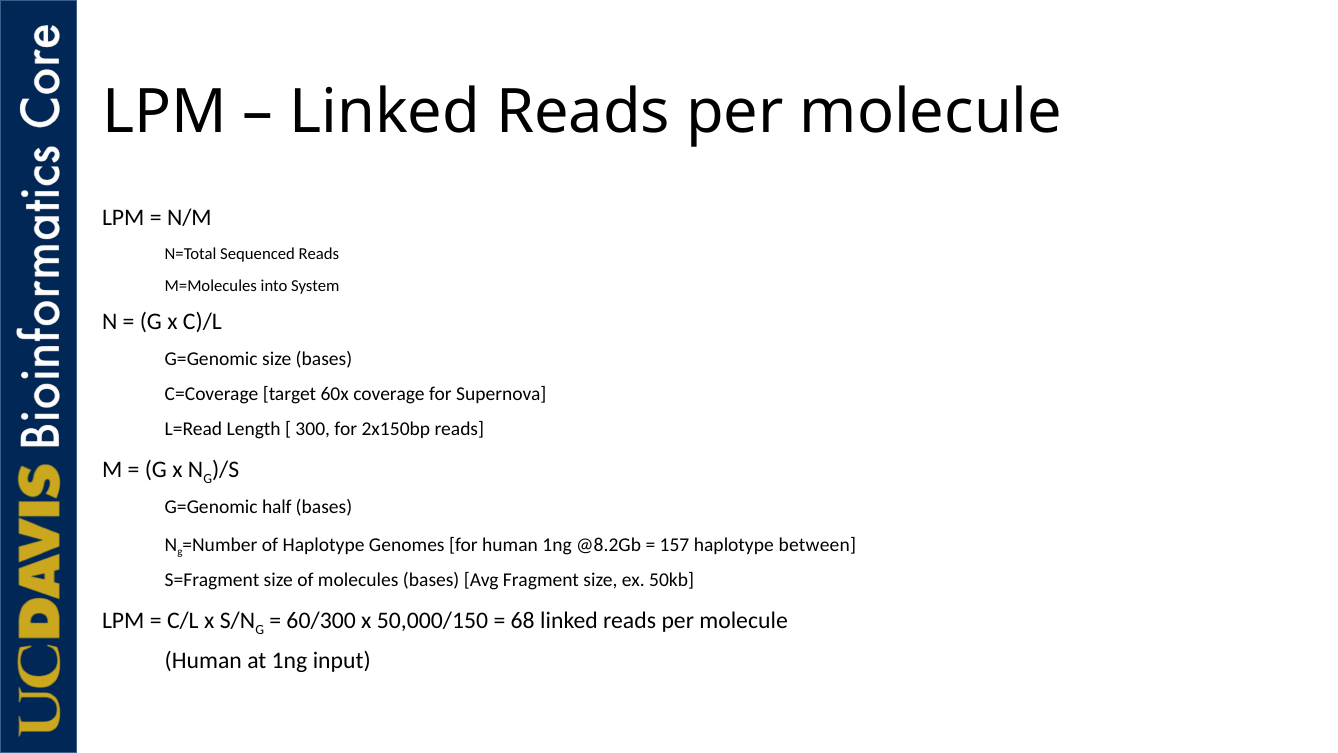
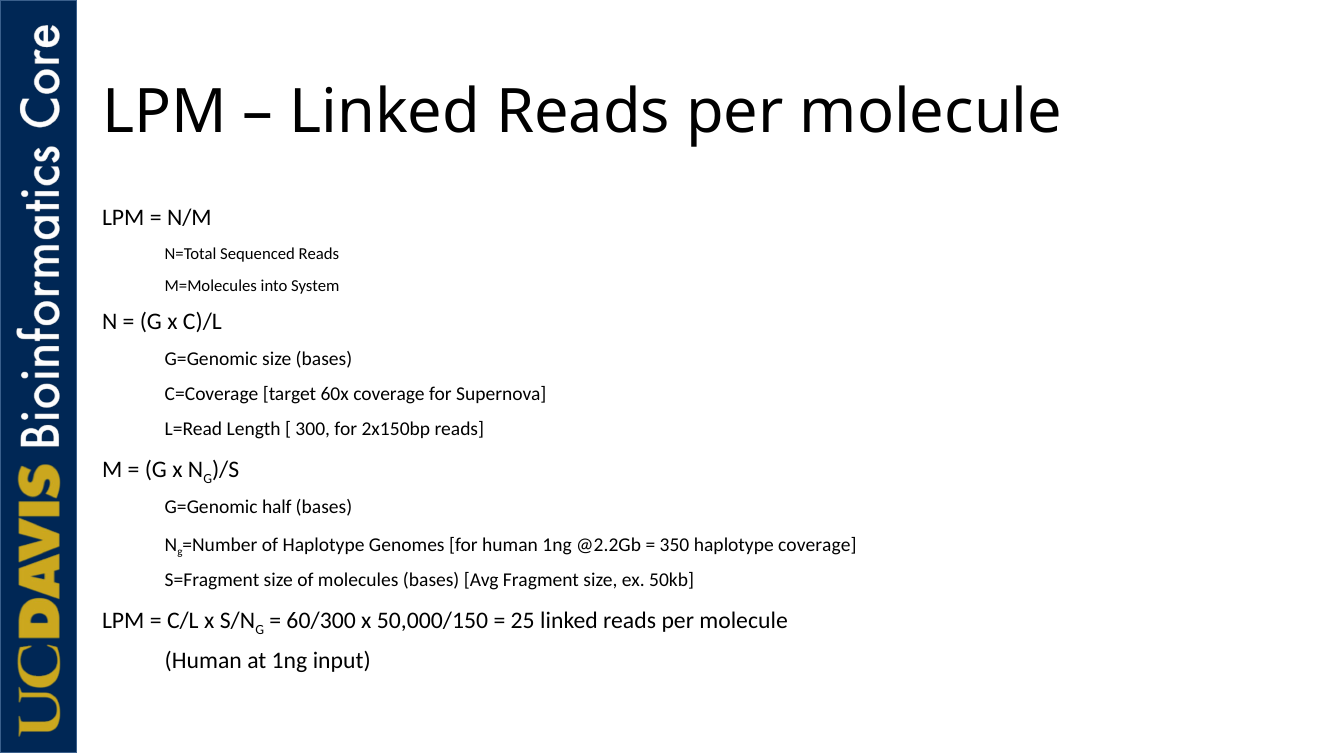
@8.2Gb: @8.2Gb -> @2.2Gb
157: 157 -> 350
haplotype between: between -> coverage
68: 68 -> 25
